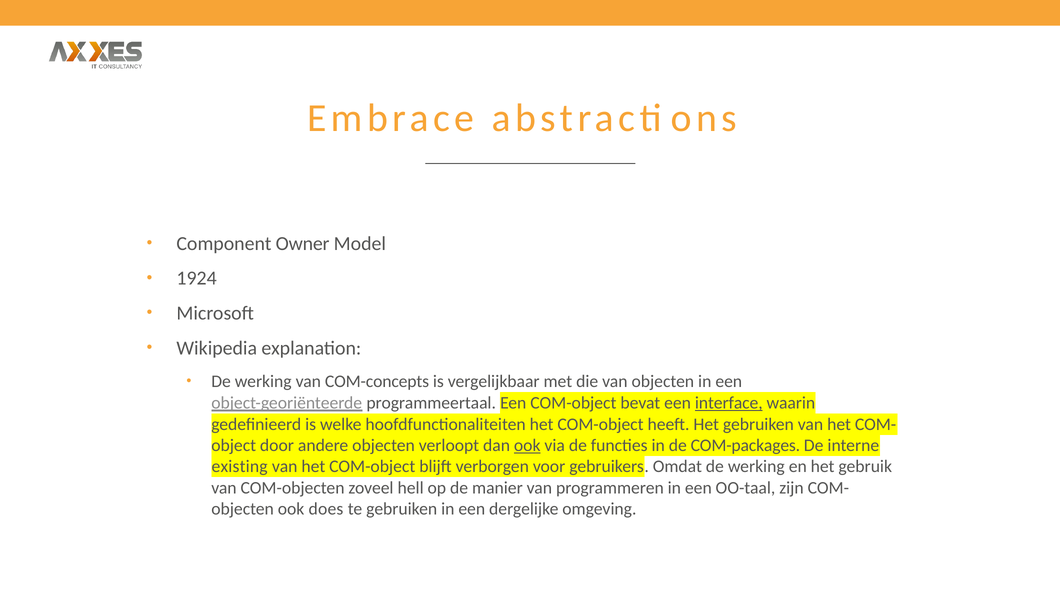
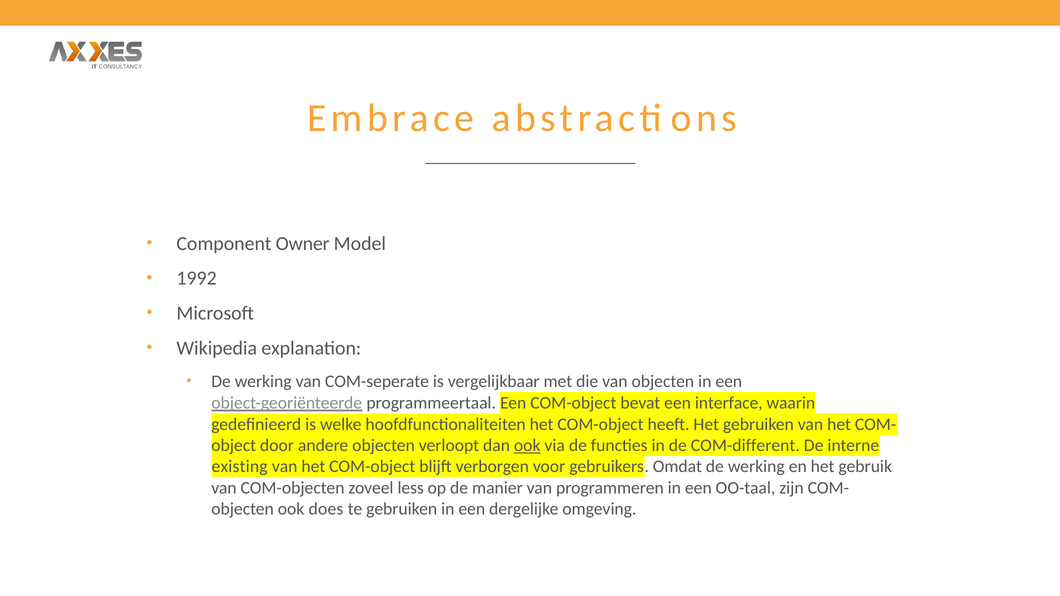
1924: 1924 -> 1992
COM-concepts: COM-concepts -> COM-seperate
interface underline: present -> none
COM-packages: COM-packages -> COM-different
hell: hell -> less
